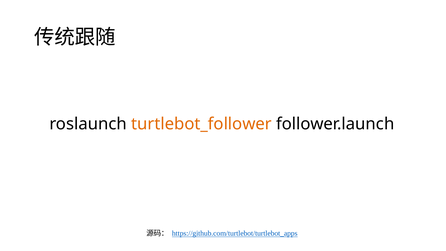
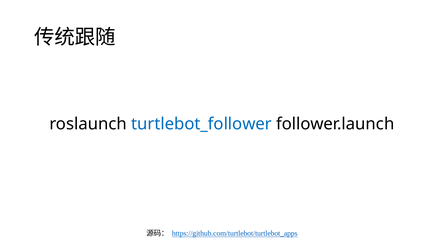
turtlebot_follower colour: orange -> blue
